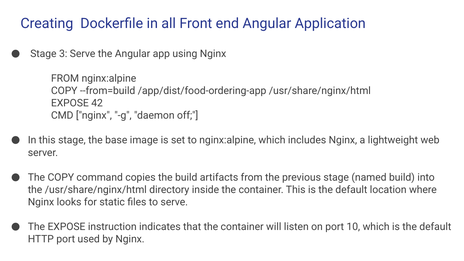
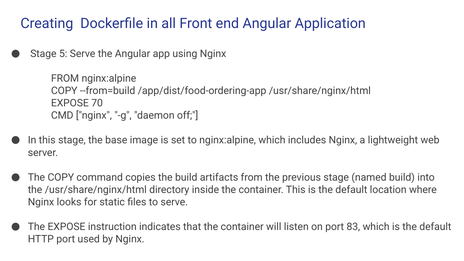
3: 3 -> 5
42: 42 -> 70
10: 10 -> 83
